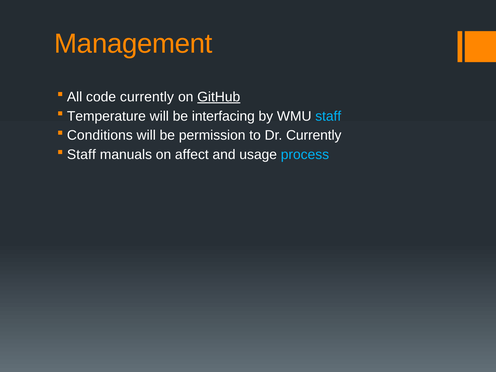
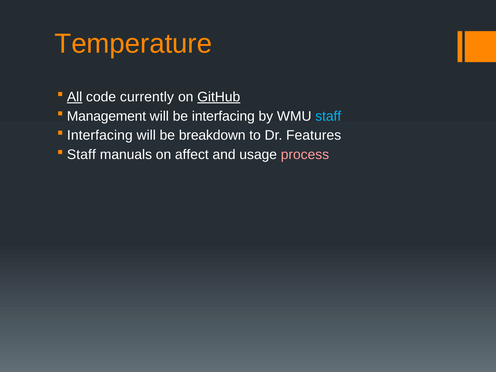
Management: Management -> Temperature
All underline: none -> present
Temperature: Temperature -> Management
Conditions at (100, 135): Conditions -> Interfacing
permission: permission -> breakdown
Dr Currently: Currently -> Features
process colour: light blue -> pink
